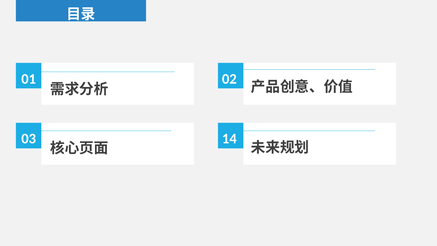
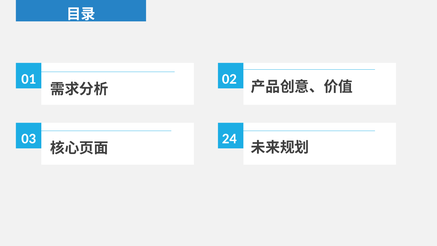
14: 14 -> 24
